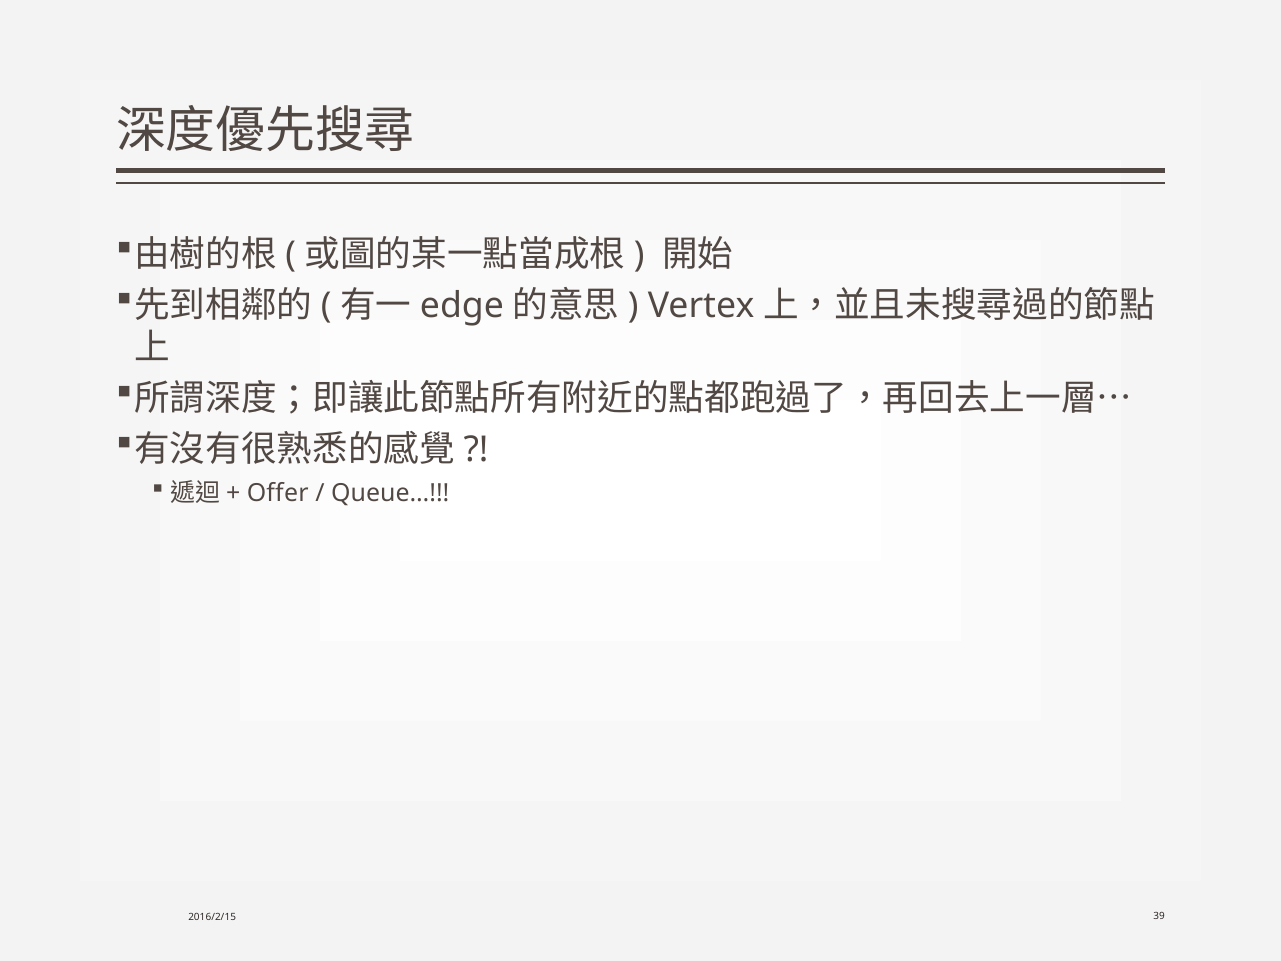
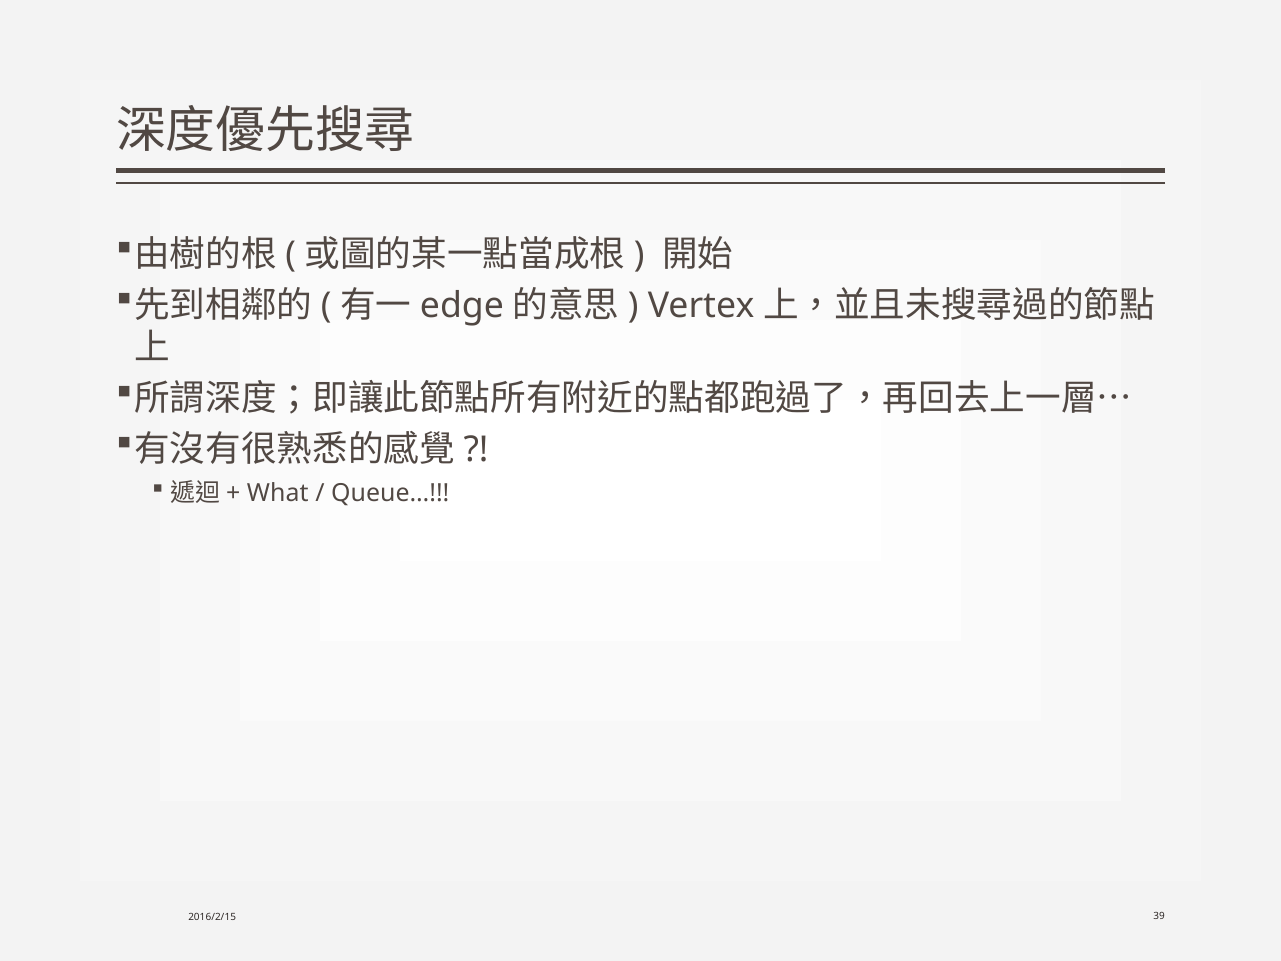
Offer: Offer -> What
